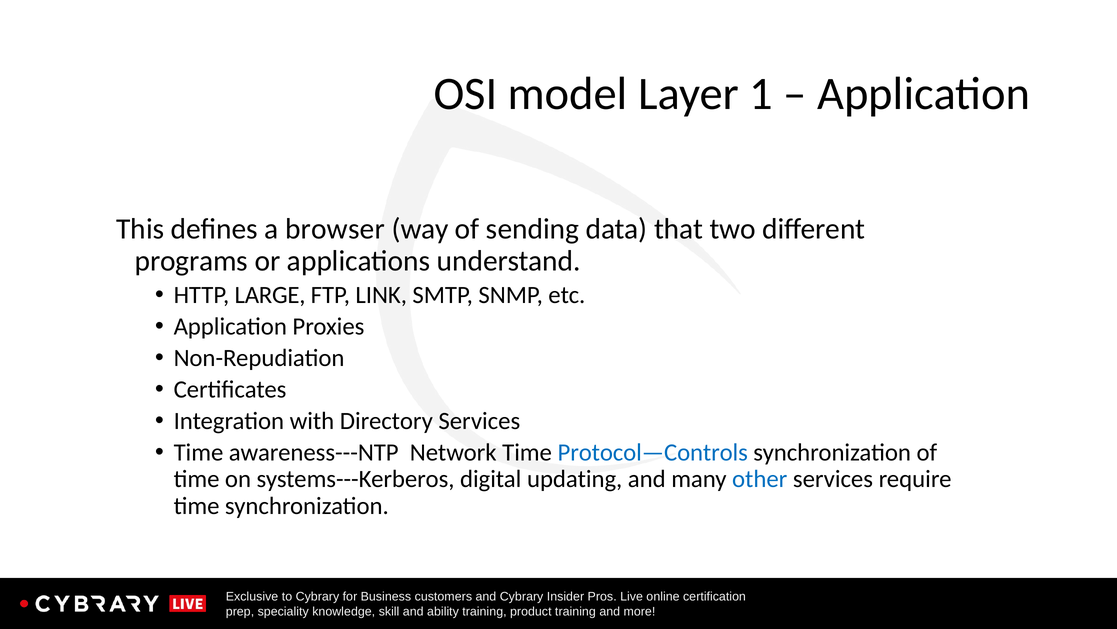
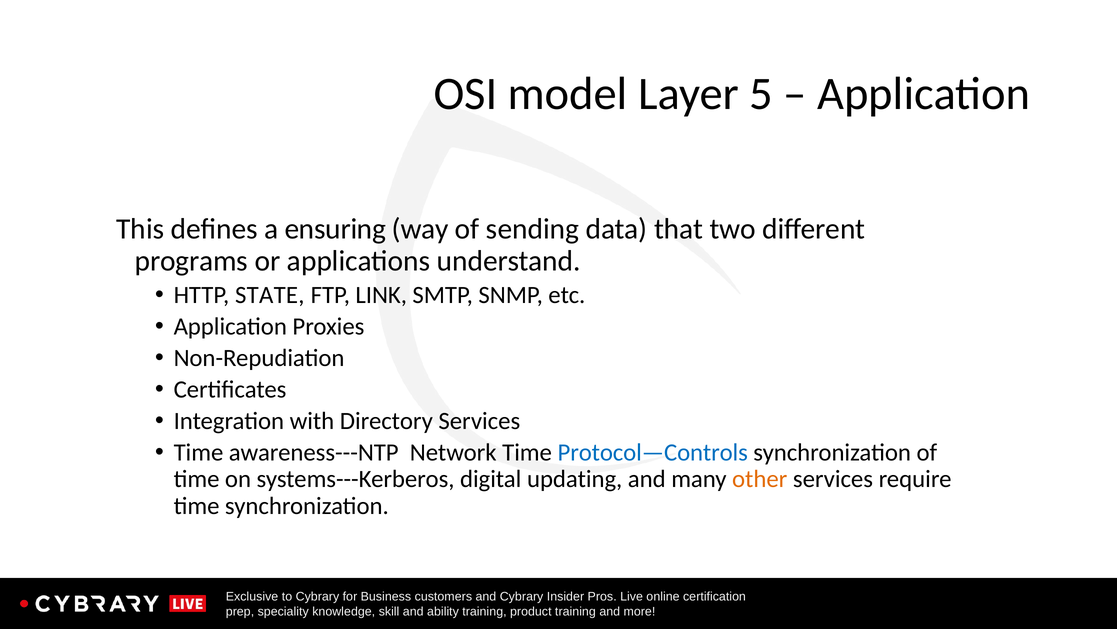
1: 1 -> 5
browser: browser -> ensuring
LARGE: LARGE -> STATE
other colour: blue -> orange
